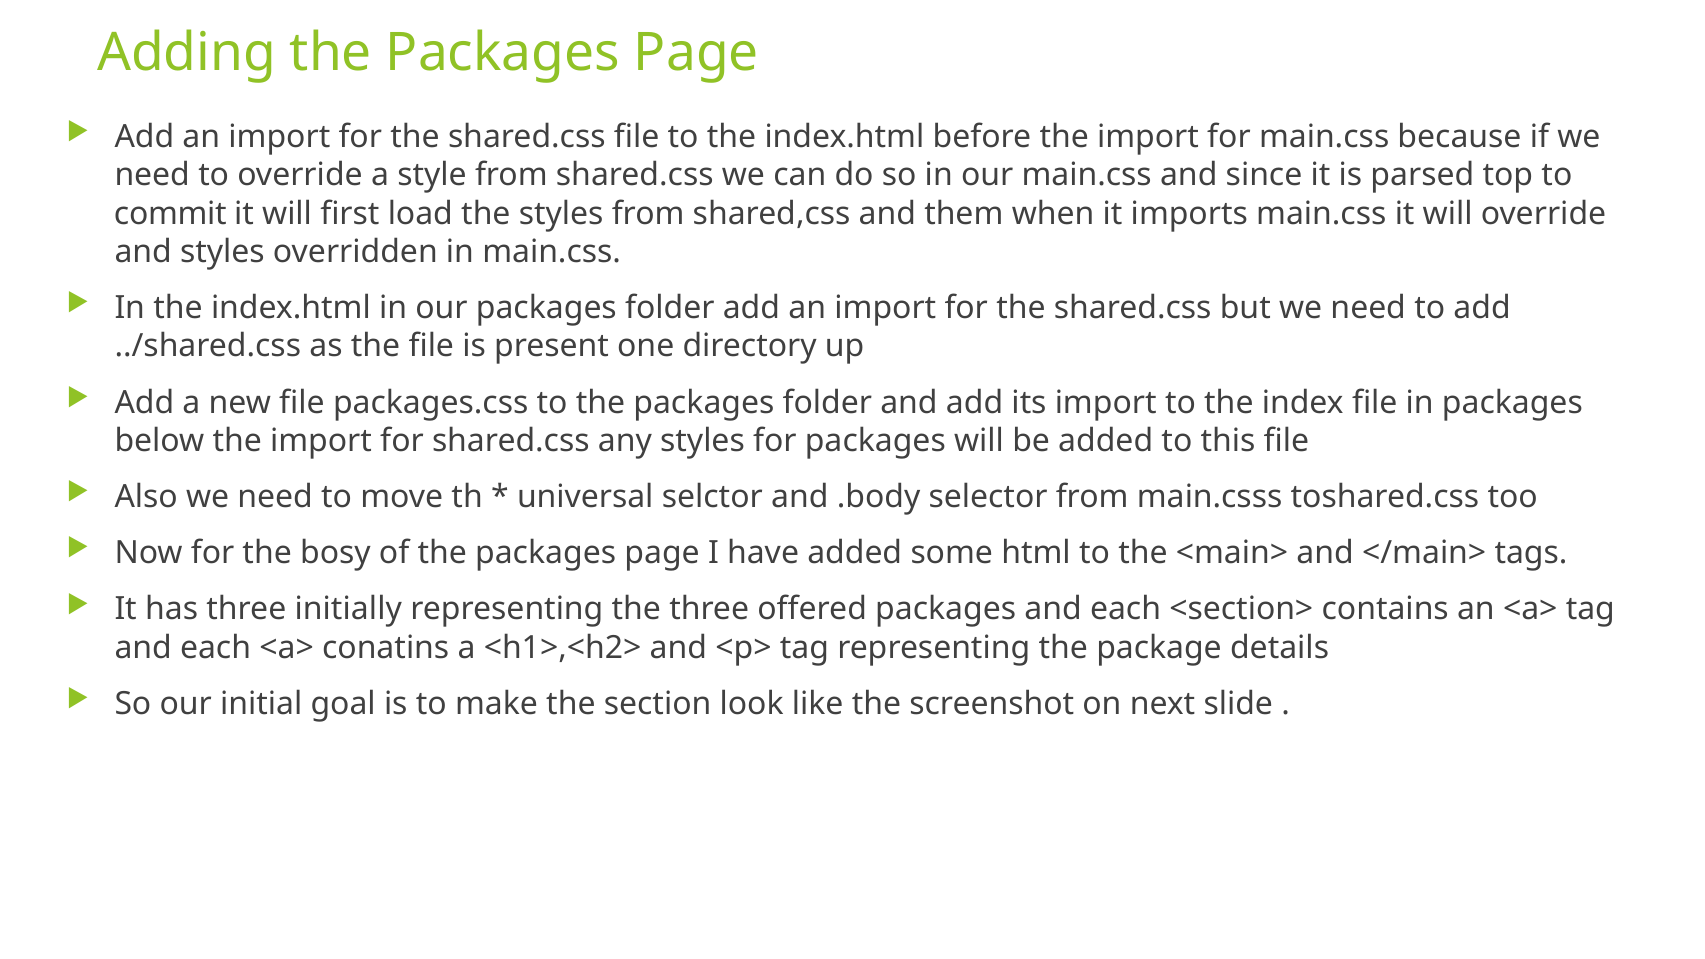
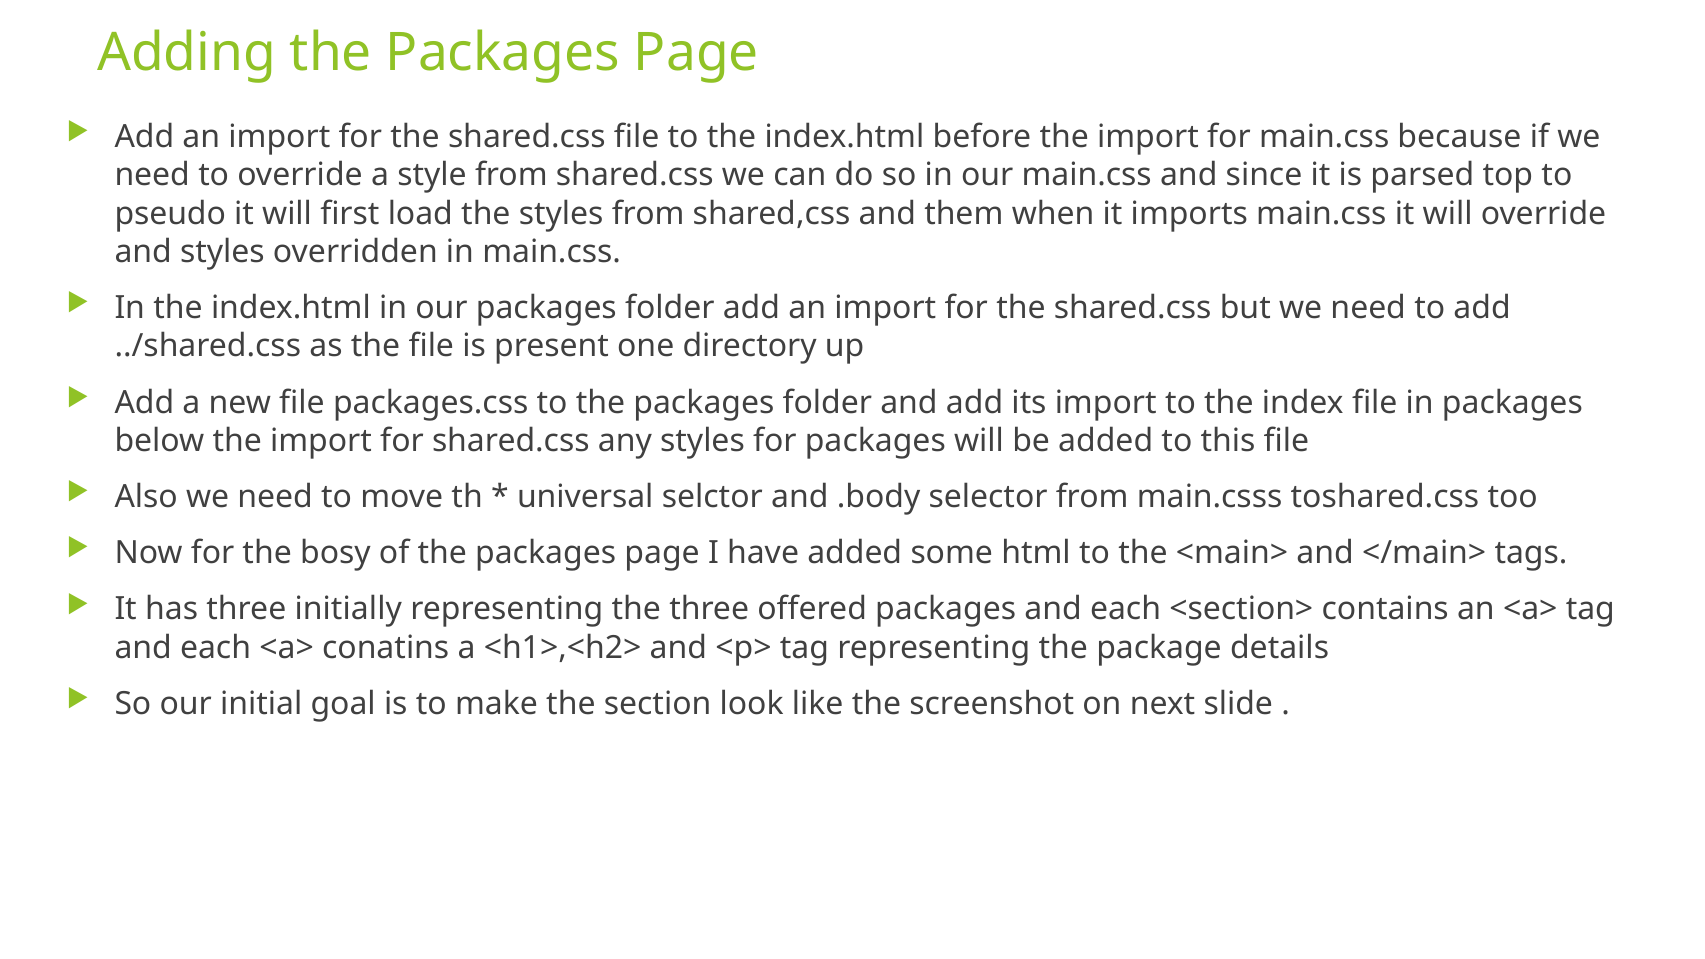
commit: commit -> pseudo
